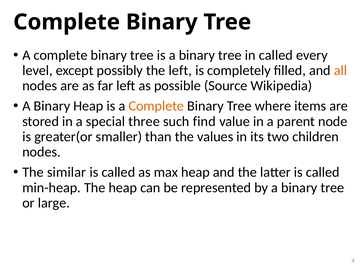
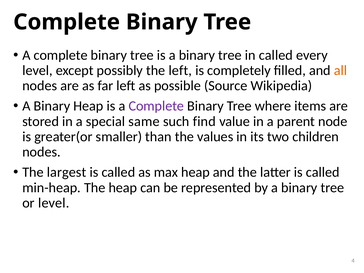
Complete at (156, 106) colour: orange -> purple
three: three -> same
similar: similar -> largest
or large: large -> level
